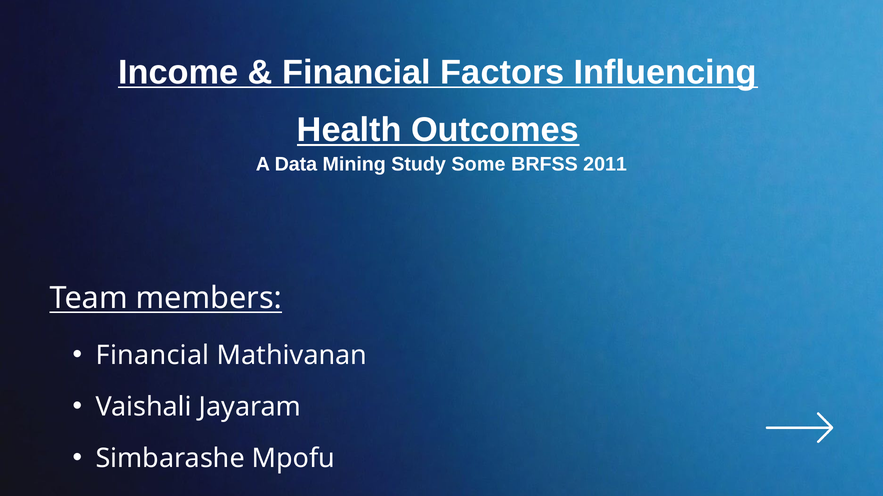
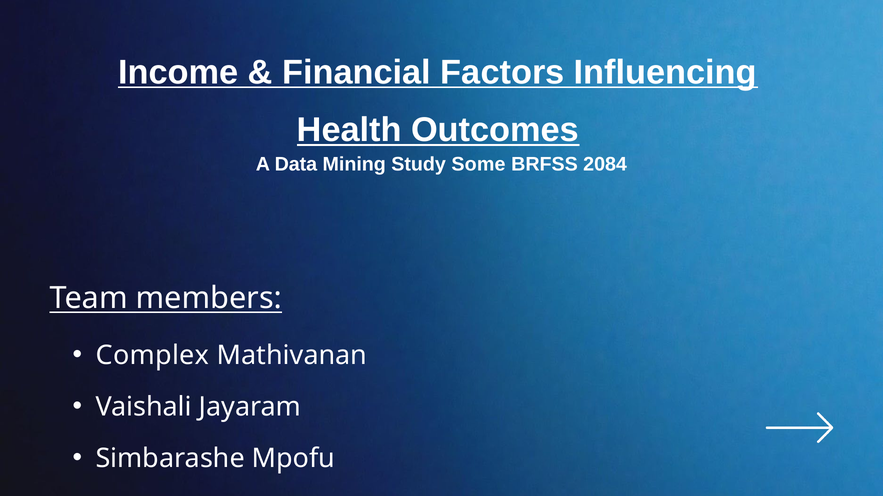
2011: 2011 -> 2084
Financial at (153, 356): Financial -> Complex
